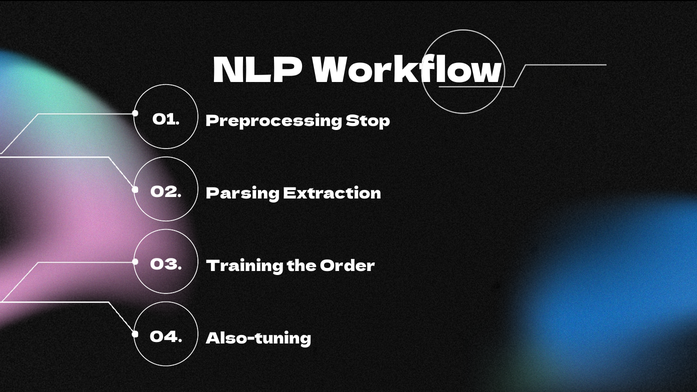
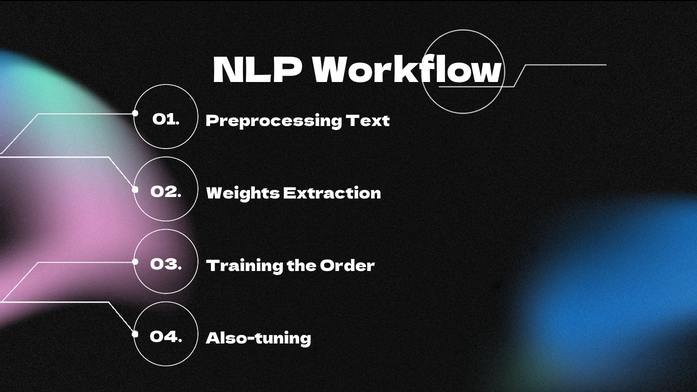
Stop: Stop -> Text
Parsing: Parsing -> Weights
